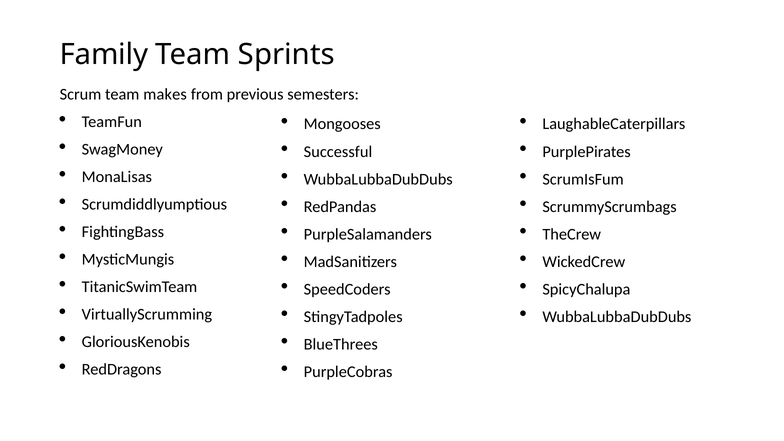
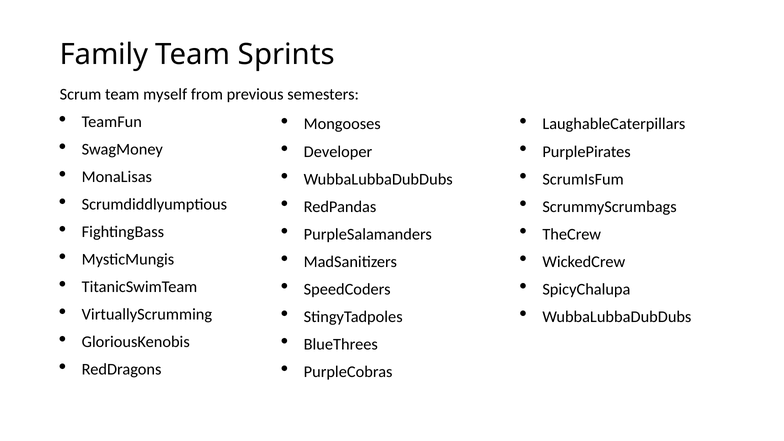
makes: makes -> myself
Successful: Successful -> Developer
